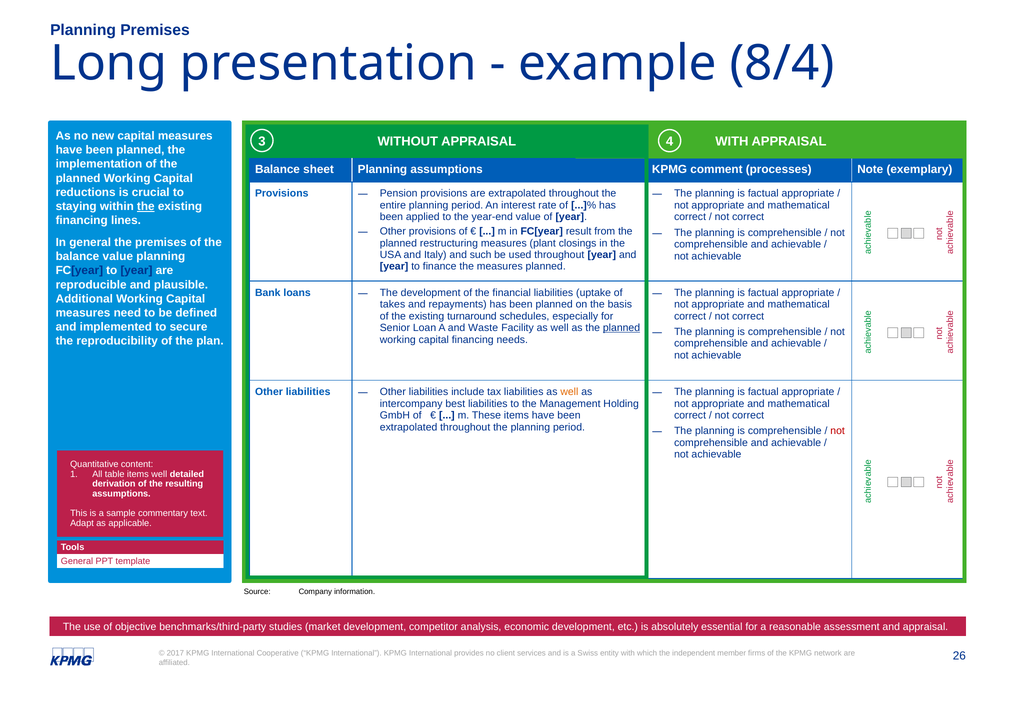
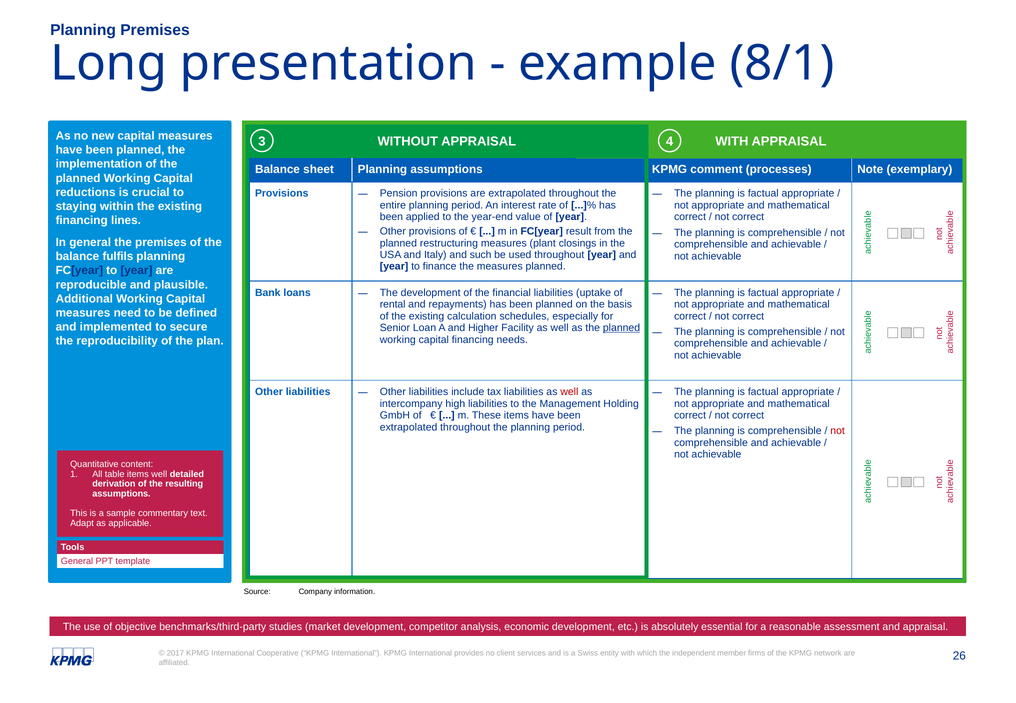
8/4: 8/4 -> 8/1
the at (146, 207) underline: present -> none
balance value: value -> fulfils
takes: takes -> rental
turnaround: turnaround -> calculation
Waste: Waste -> Higher
well at (569, 392) colour: orange -> red
best: best -> high
